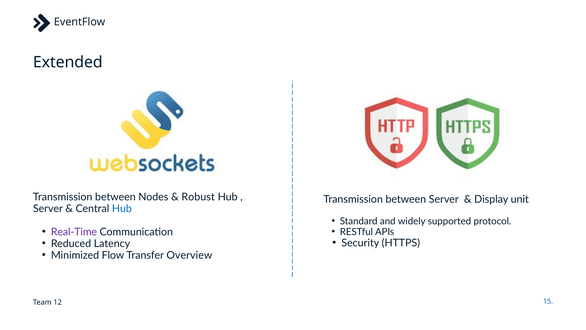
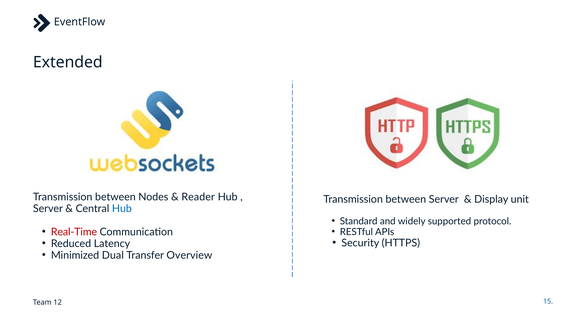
Robust: Robust -> Reader
Real-Time colour: purple -> red
Flow: Flow -> Dual
